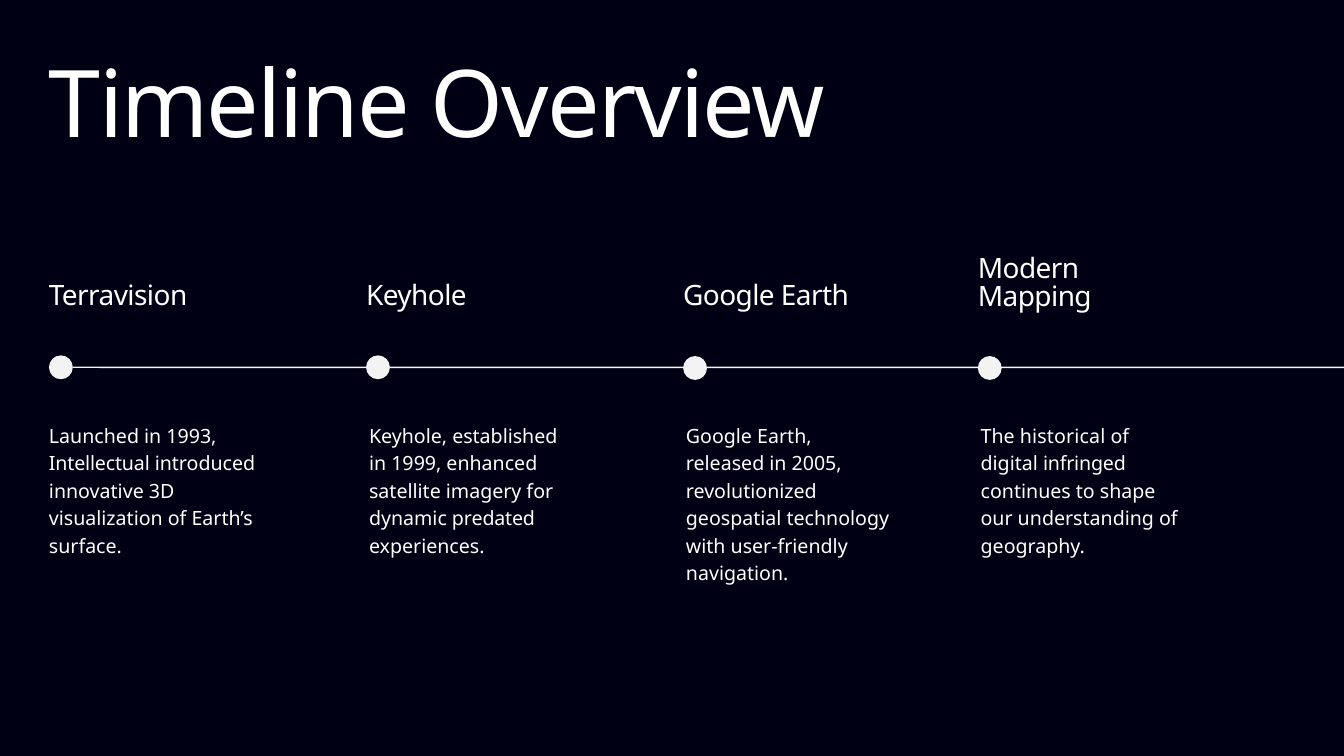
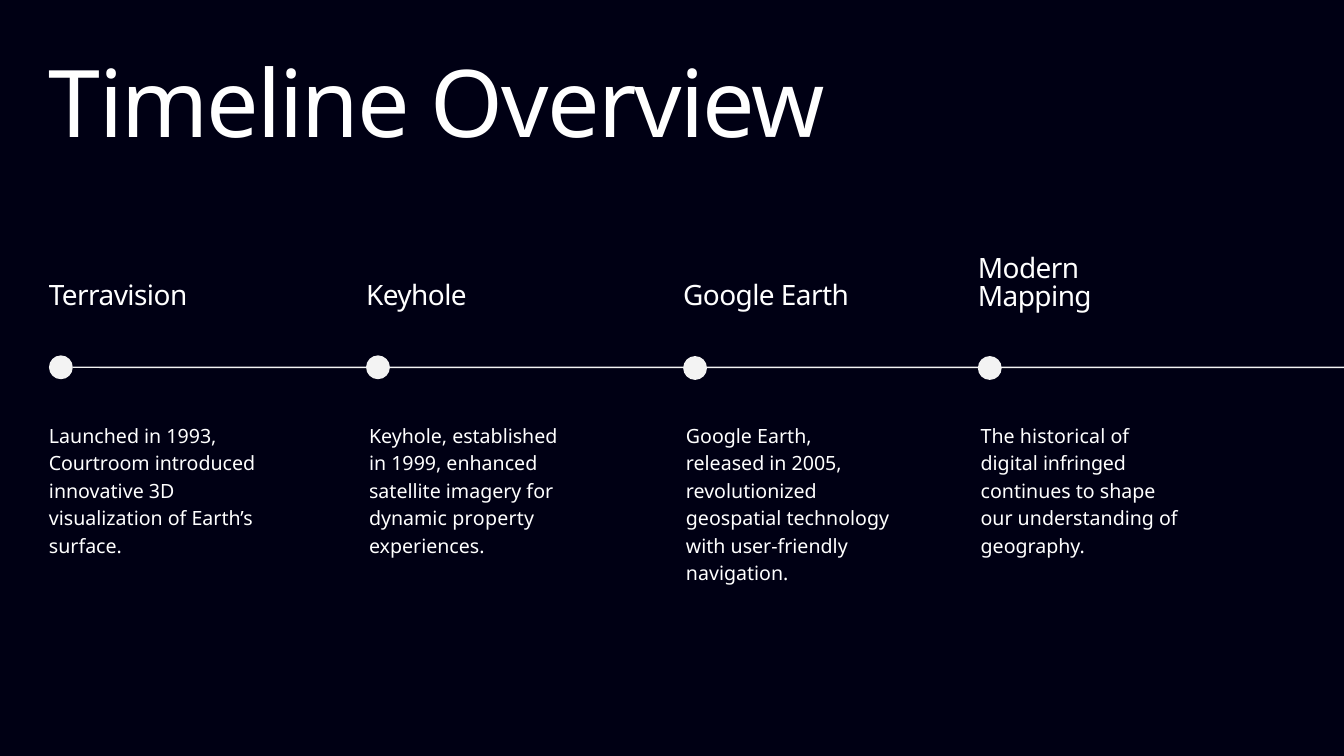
Intellectual: Intellectual -> Courtroom
predated: predated -> property
